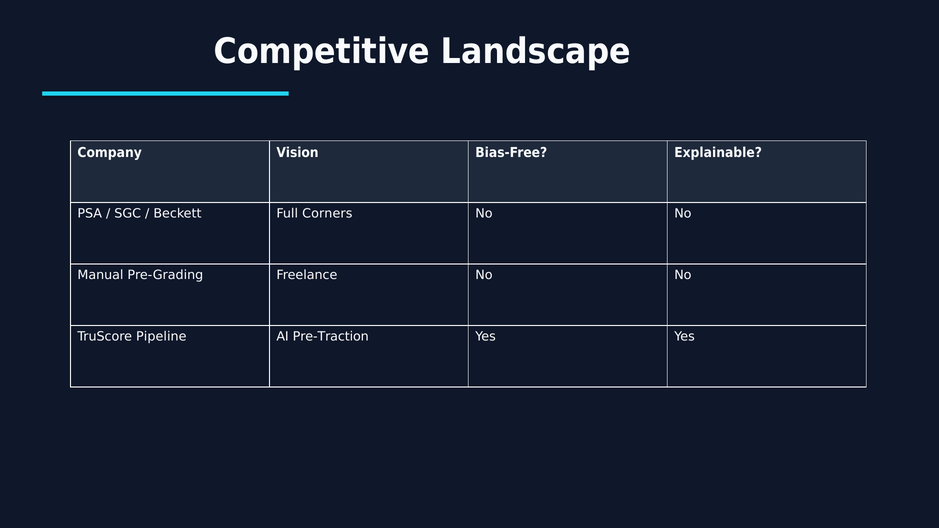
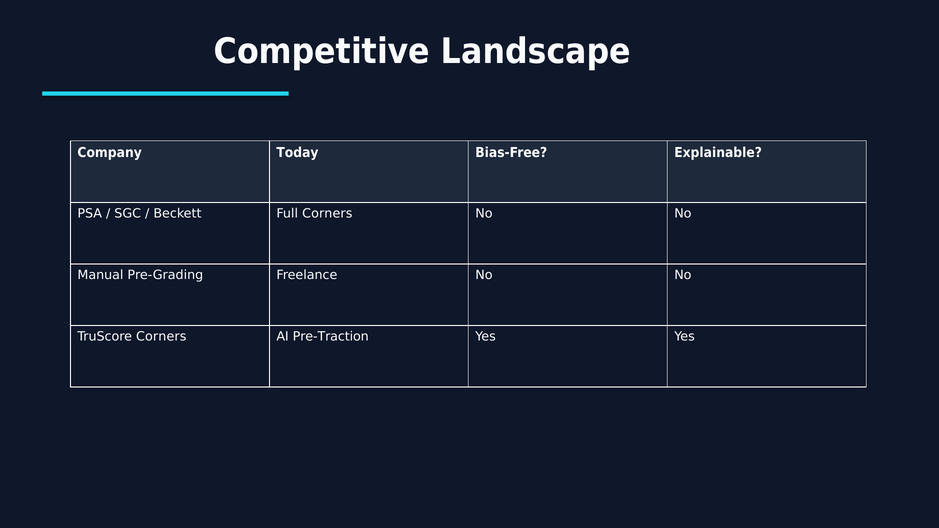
Vision: Vision -> Today
TruScore Pipeline: Pipeline -> Corners
